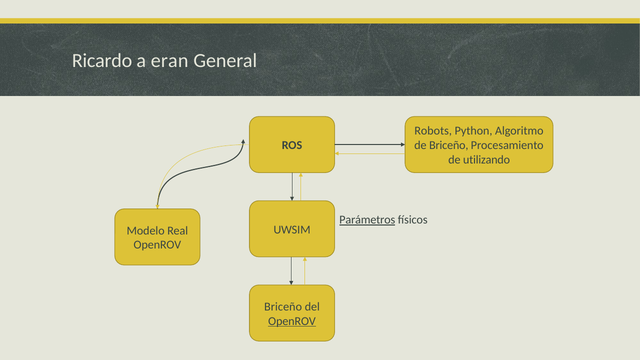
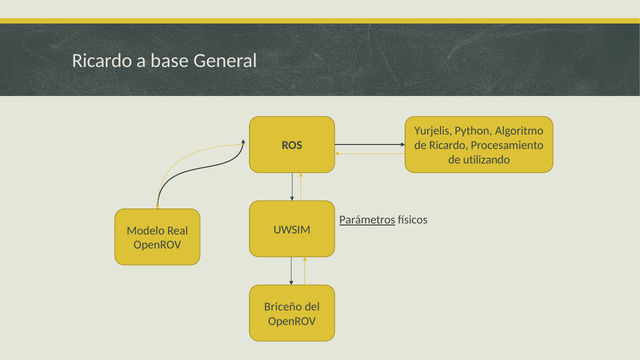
eran: eran -> base
Robots: Robots -> Yurjelis
de Briceño: Briceño -> Ricardo
OpenROV at (292, 321) underline: present -> none
